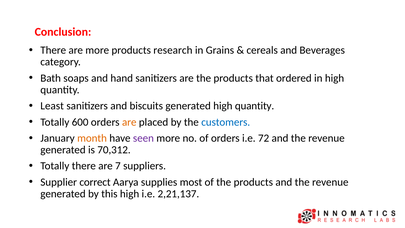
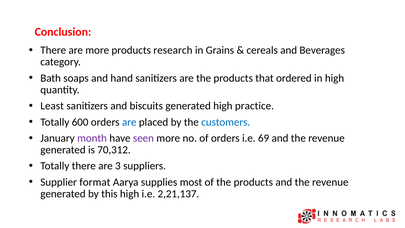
generated high quantity: quantity -> practice
are at (129, 122) colour: orange -> blue
month colour: orange -> purple
72: 72 -> 69
7: 7 -> 3
correct: correct -> format
